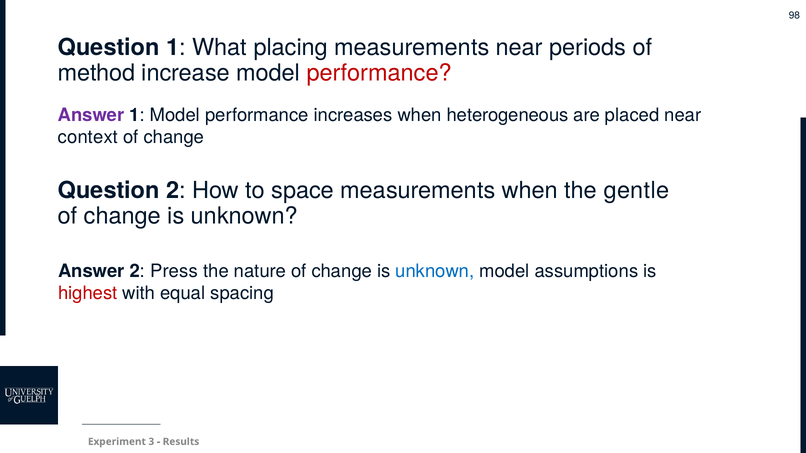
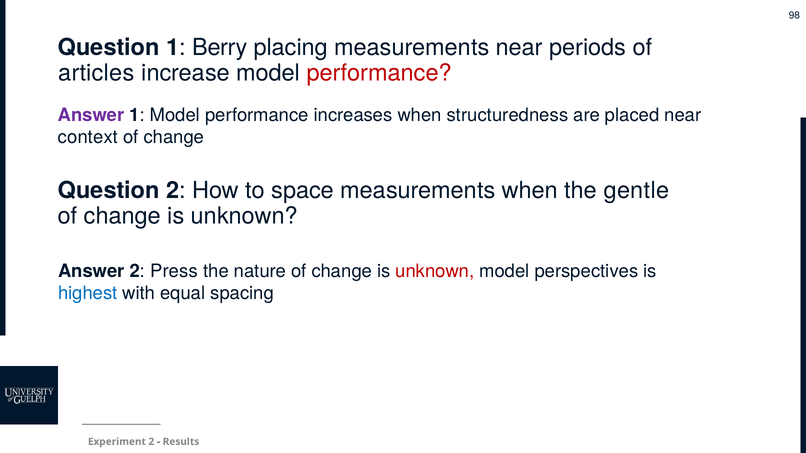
What: What -> Berry
method: method -> articles
heterogeneous: heterogeneous -> structuredness
unknown at (435, 271) colour: blue -> red
assumptions: assumptions -> perspectives
highest colour: red -> blue
Experiment 3: 3 -> 2
